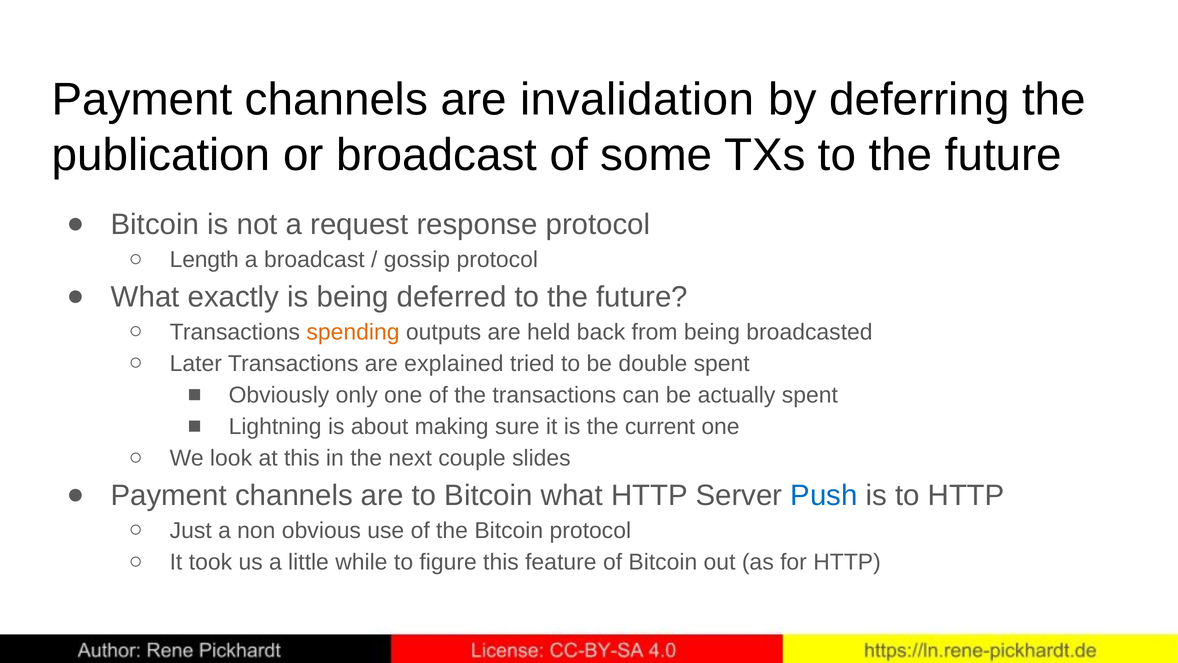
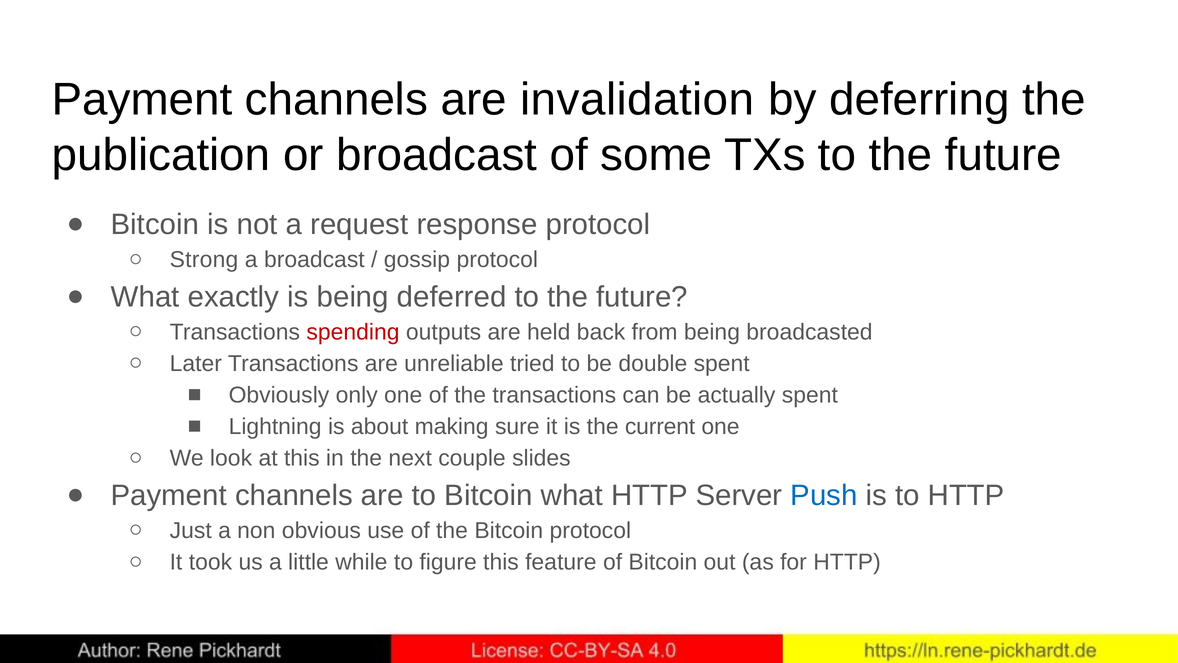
Length: Length -> Strong
spending colour: orange -> red
explained: explained -> unreliable
